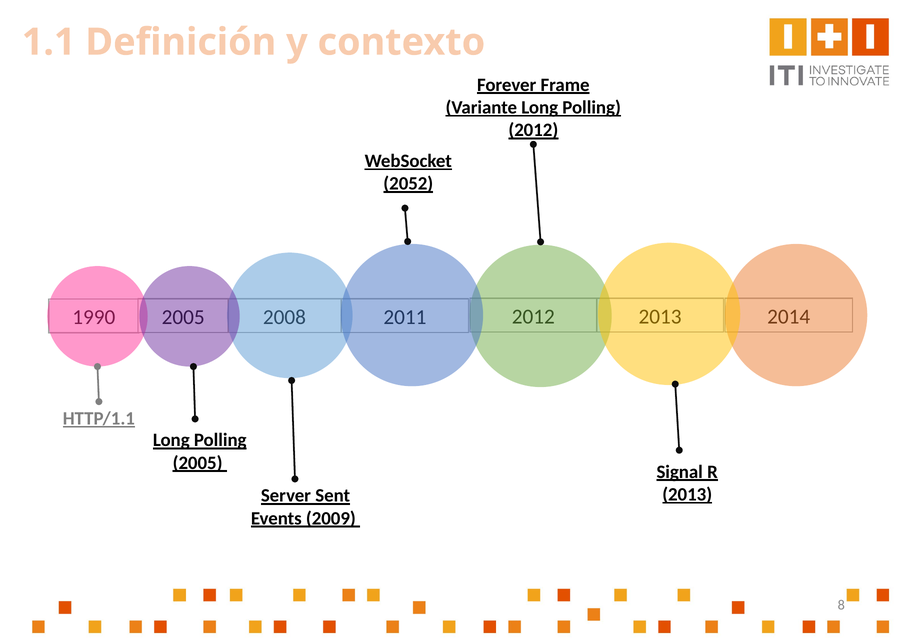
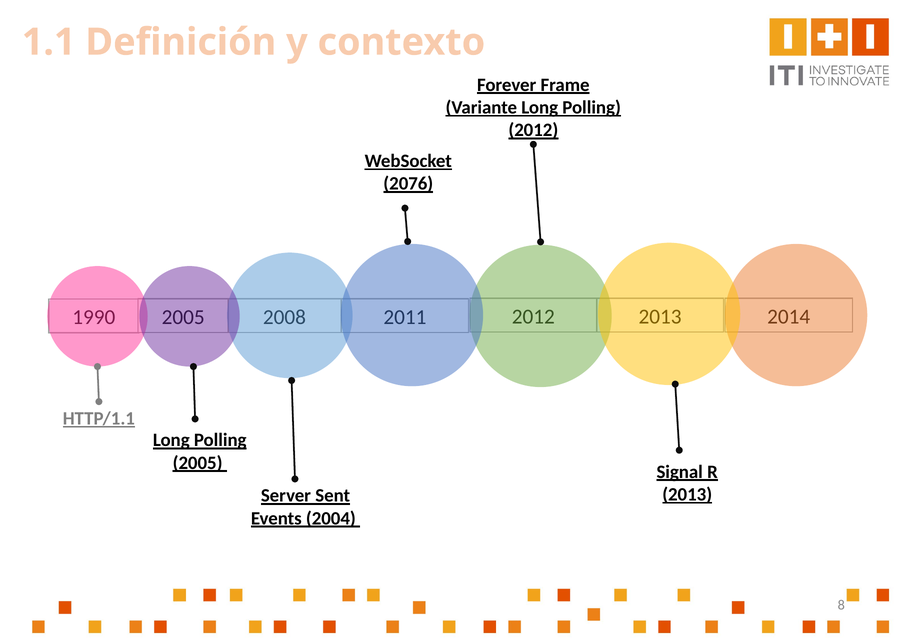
2052: 2052 -> 2076
2009: 2009 -> 2004
